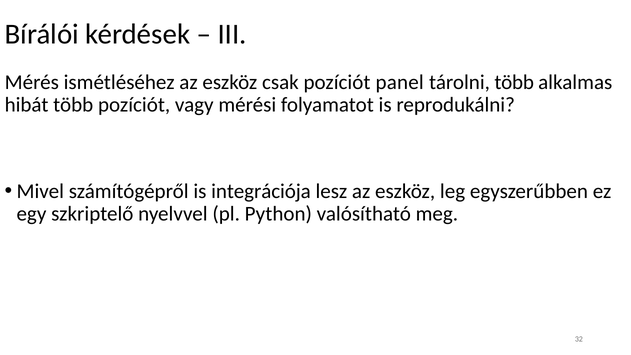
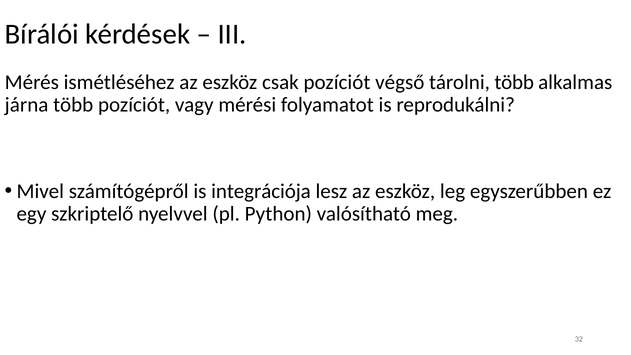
panel: panel -> végső
hibát: hibát -> járna
